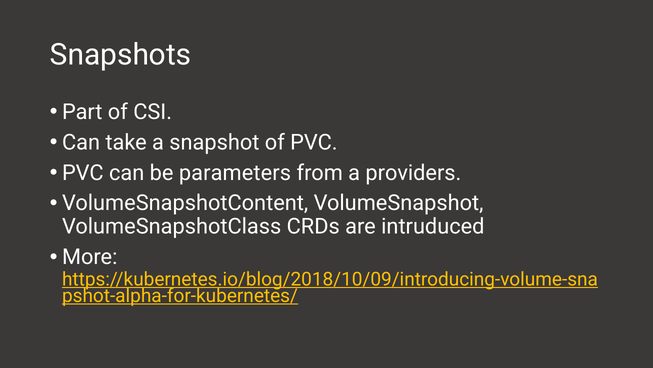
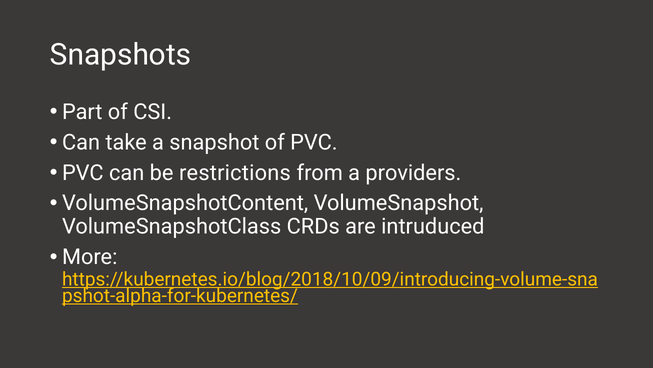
parameters: parameters -> restrictions
